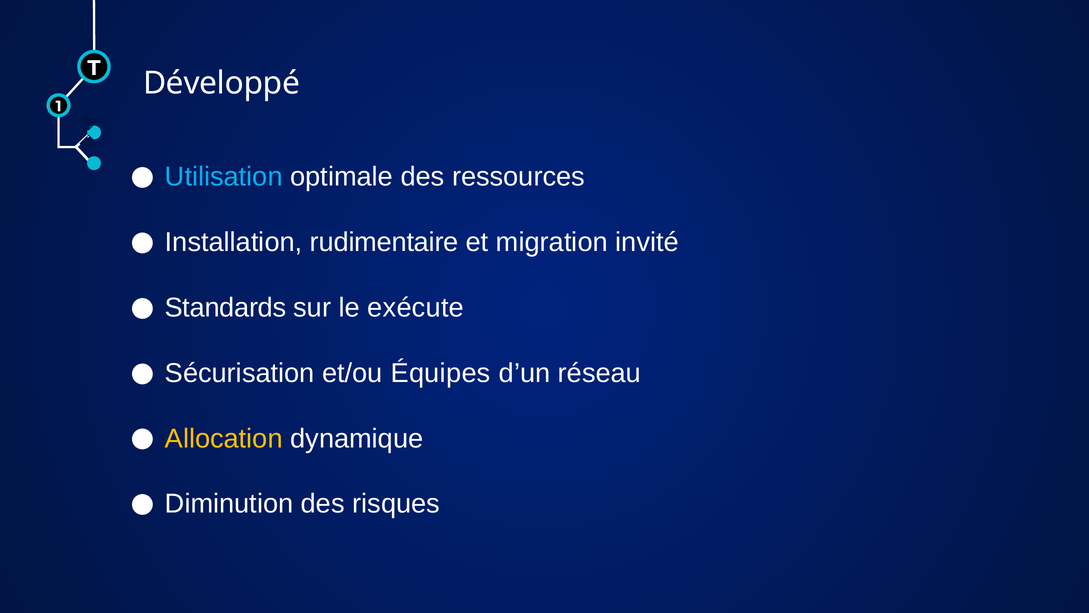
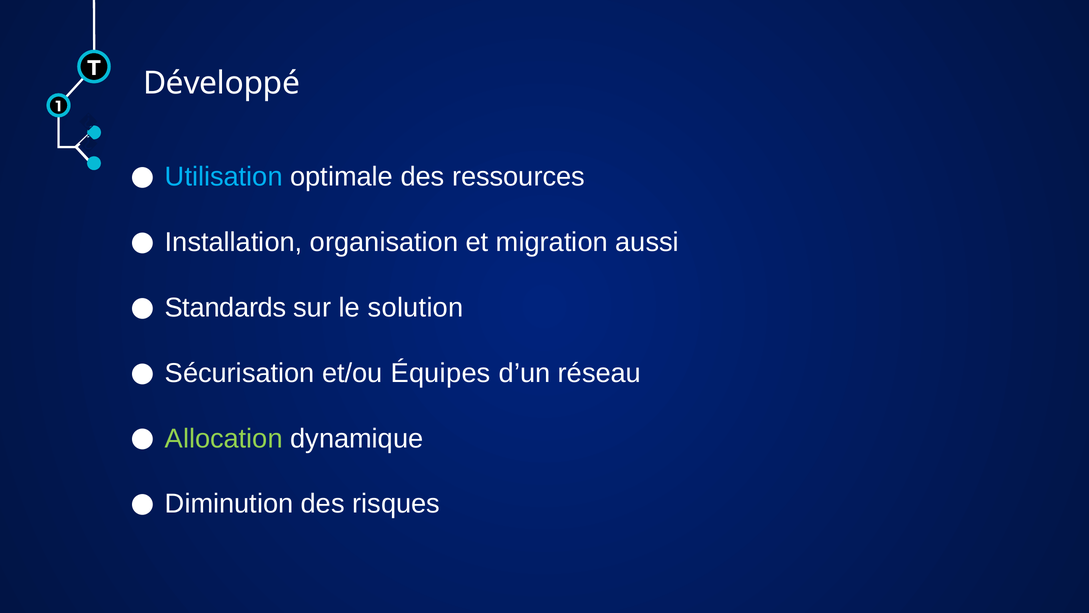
rudimentaire: rudimentaire -> organisation
invité: invité -> aussi
exécute: exécute -> solution
Allocation colour: yellow -> light green
